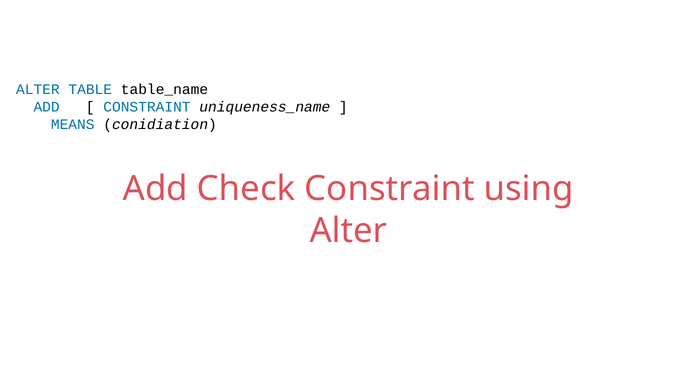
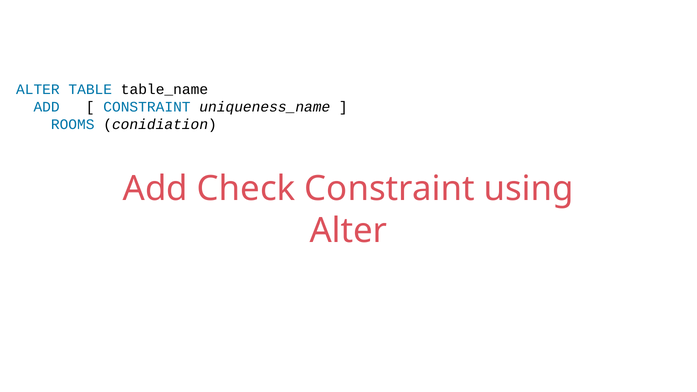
MEANS: MEANS -> ROOMS
